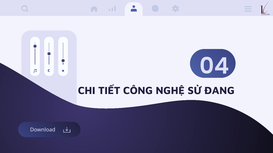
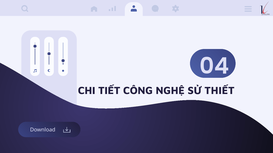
ĐANG: ĐANG -> THIẾT
